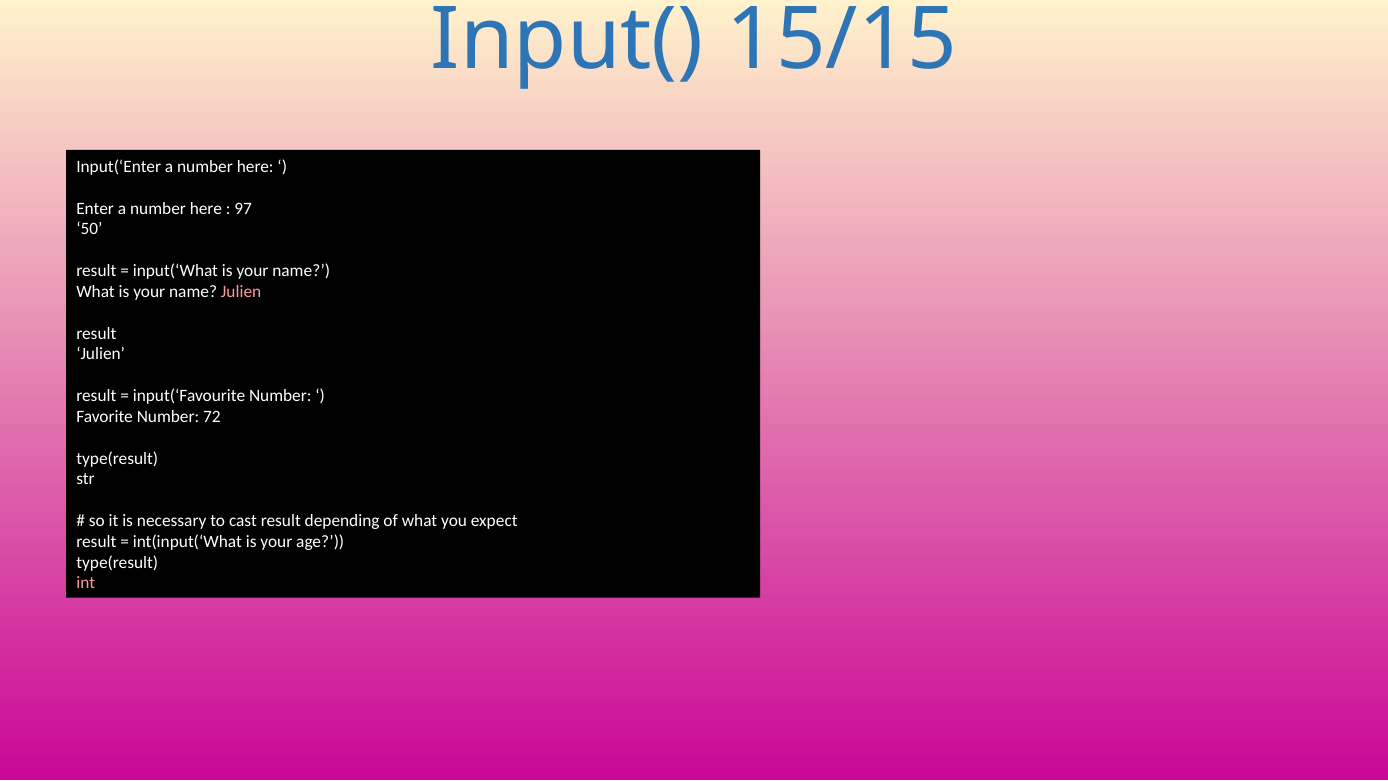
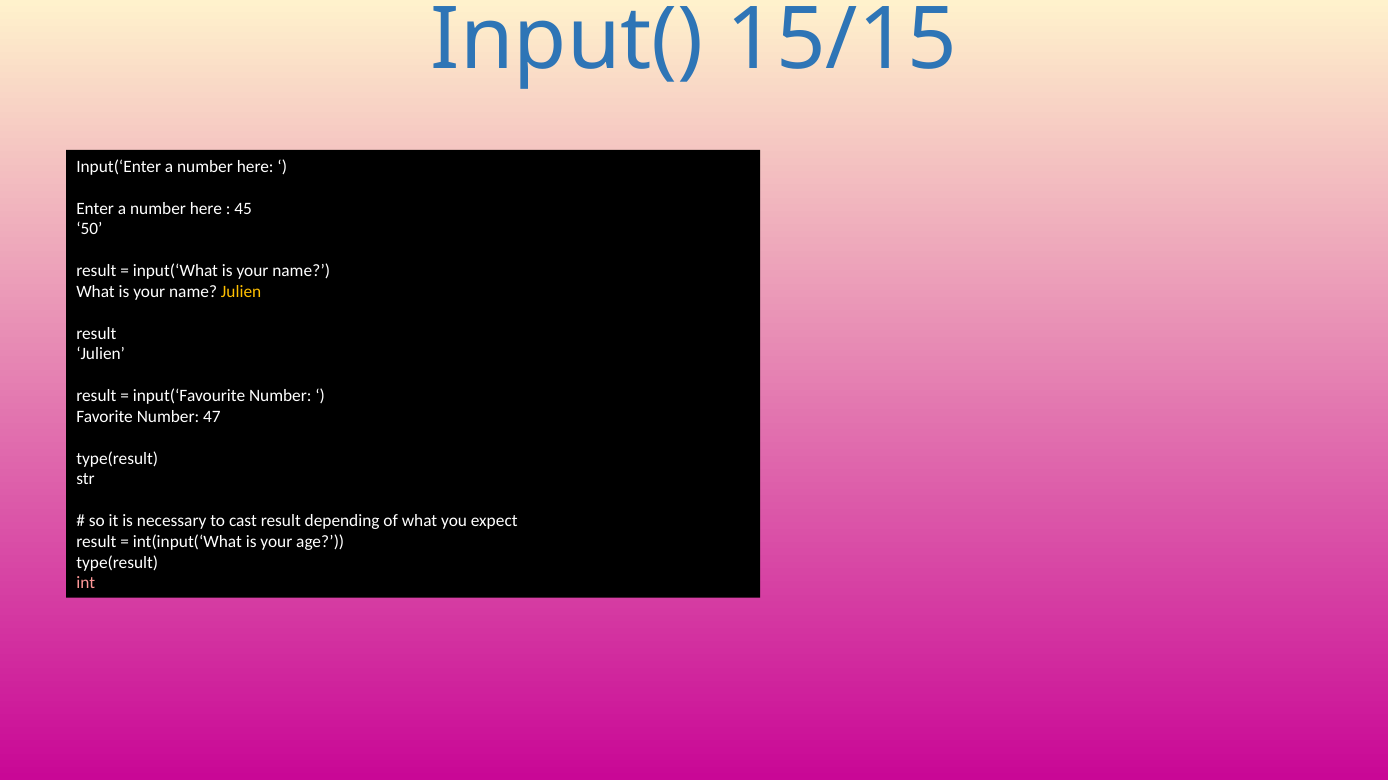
97: 97 -> 45
Julien at (241, 292) colour: pink -> yellow
Number 72: 72 -> 47
